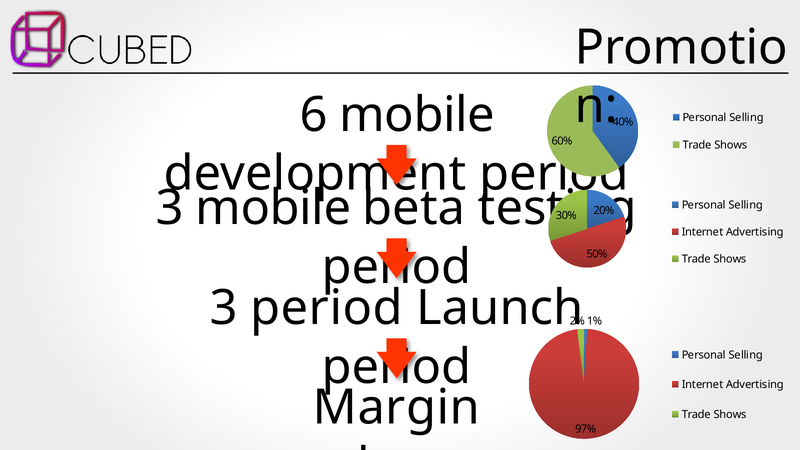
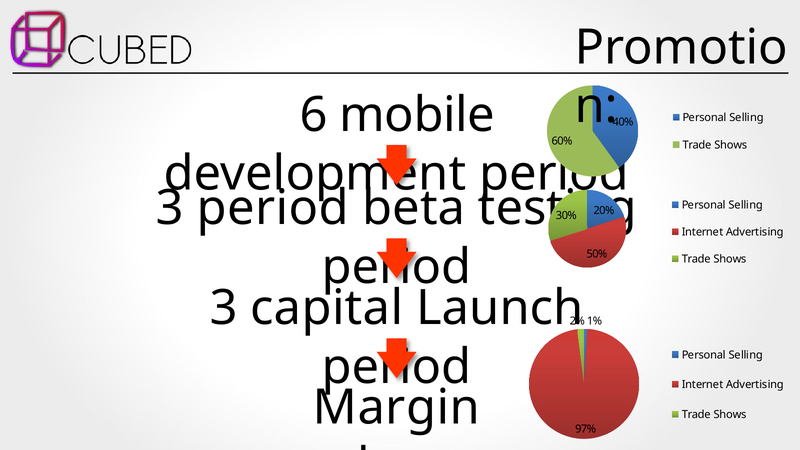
3 mobile: mobile -> period
3 period: period -> capital
